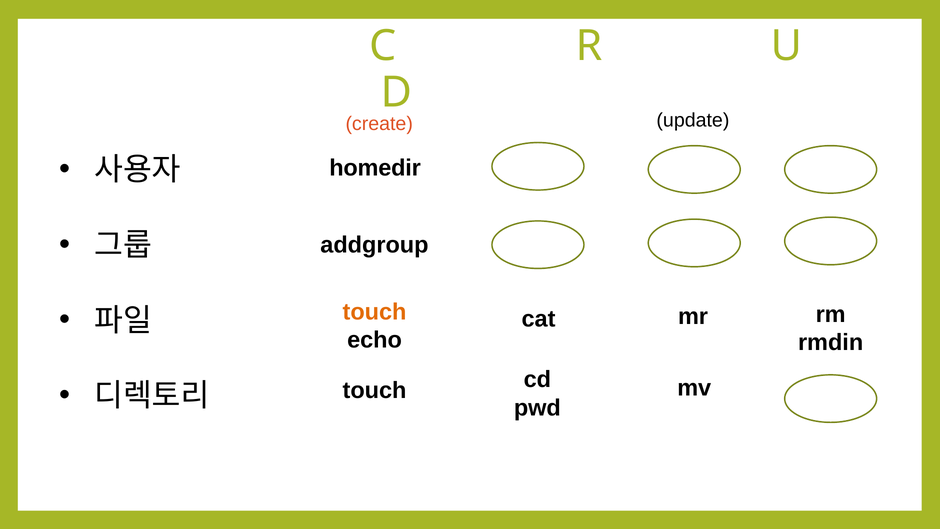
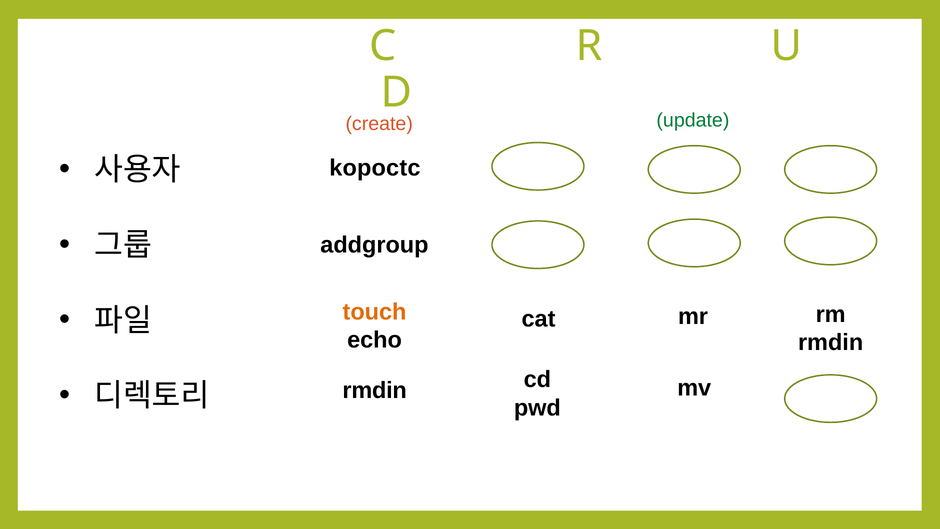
update colour: black -> green
homedir: homedir -> kopoctc
touch at (375, 390): touch -> rmdin
